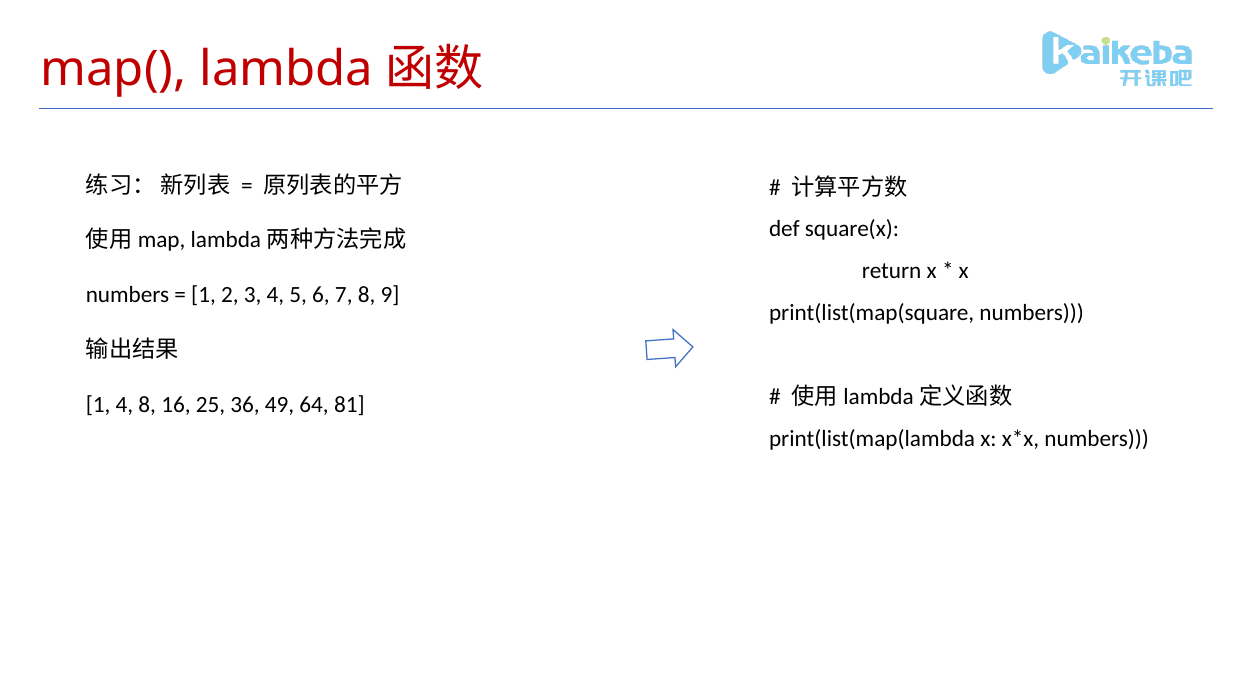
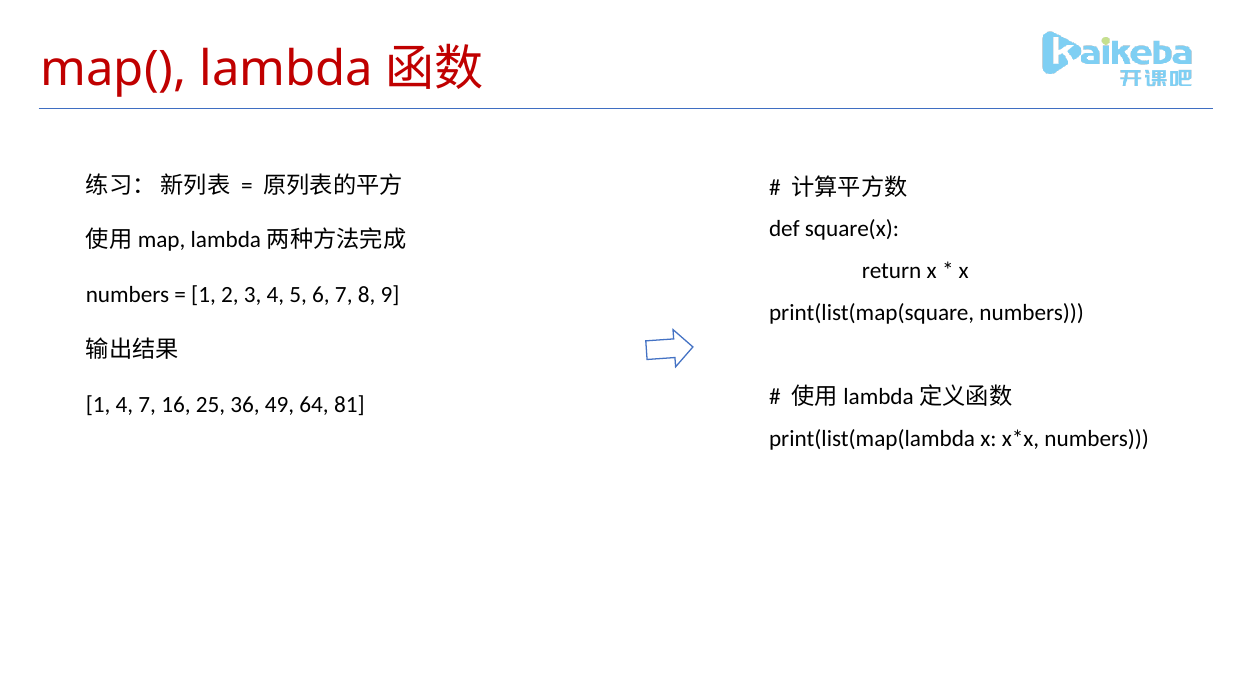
4 8: 8 -> 7
